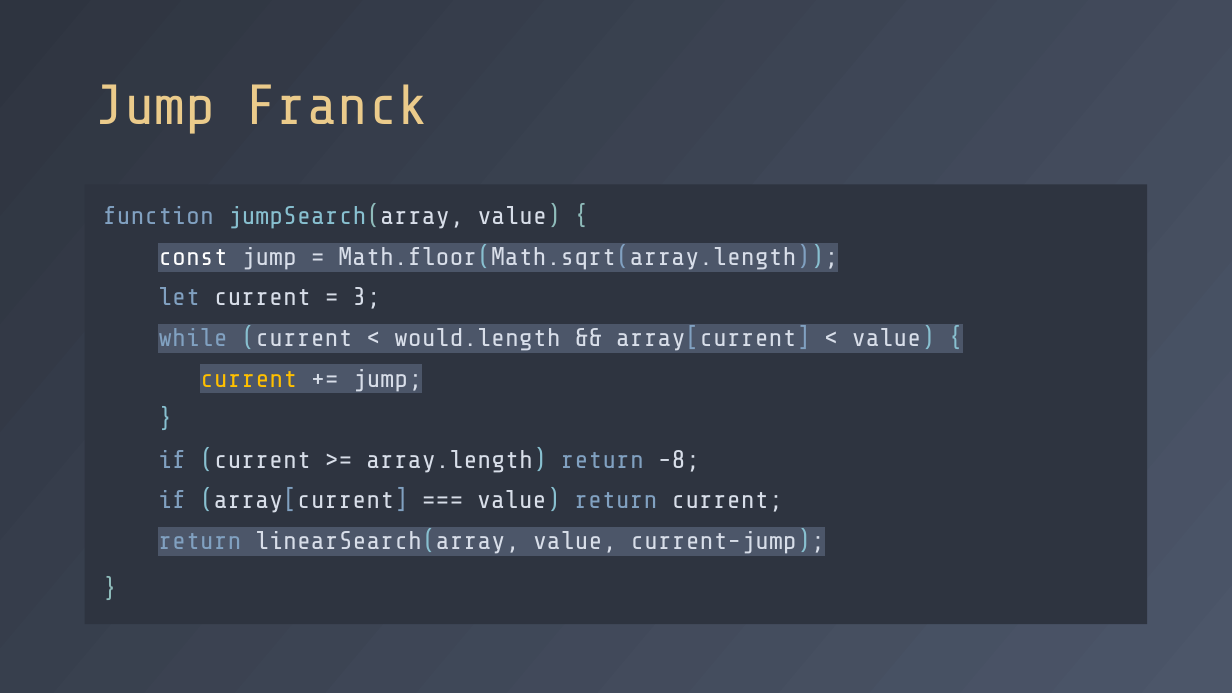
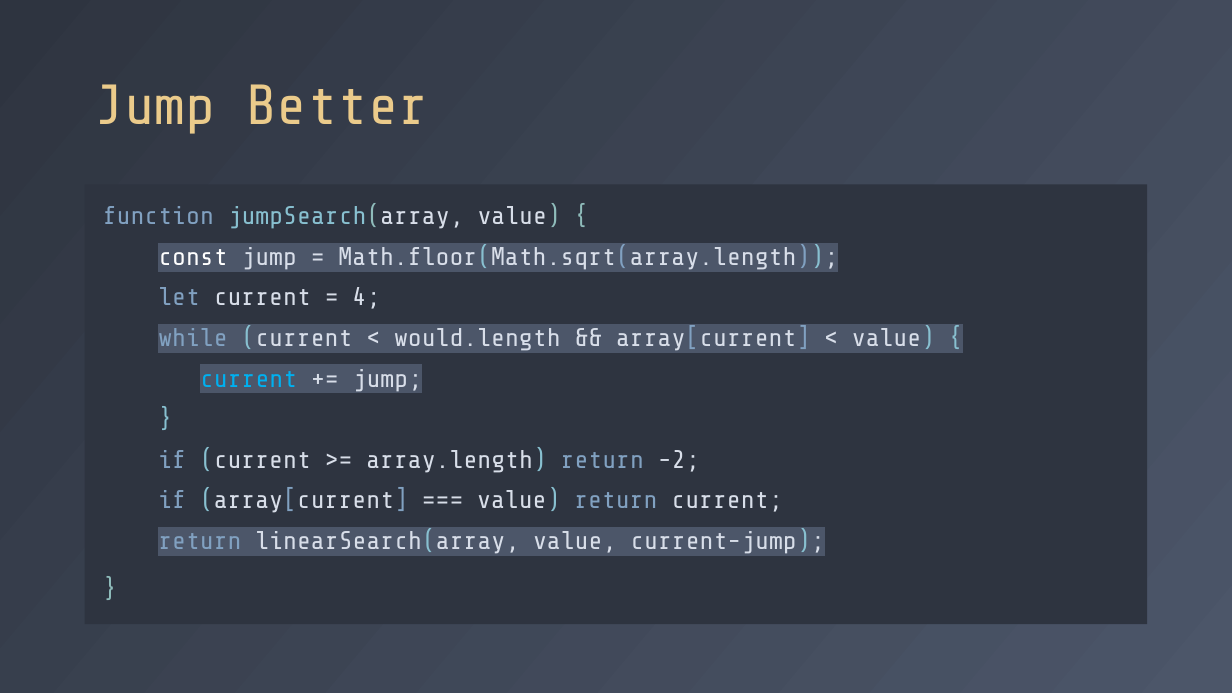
Franck: Franck -> Better
3: 3 -> 4
current at (249, 379) colour: yellow -> light blue
-8: -8 -> -2
